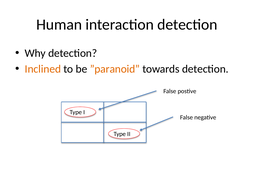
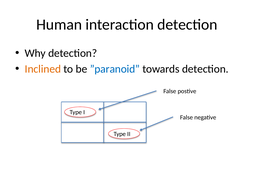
”paranoid colour: orange -> blue
